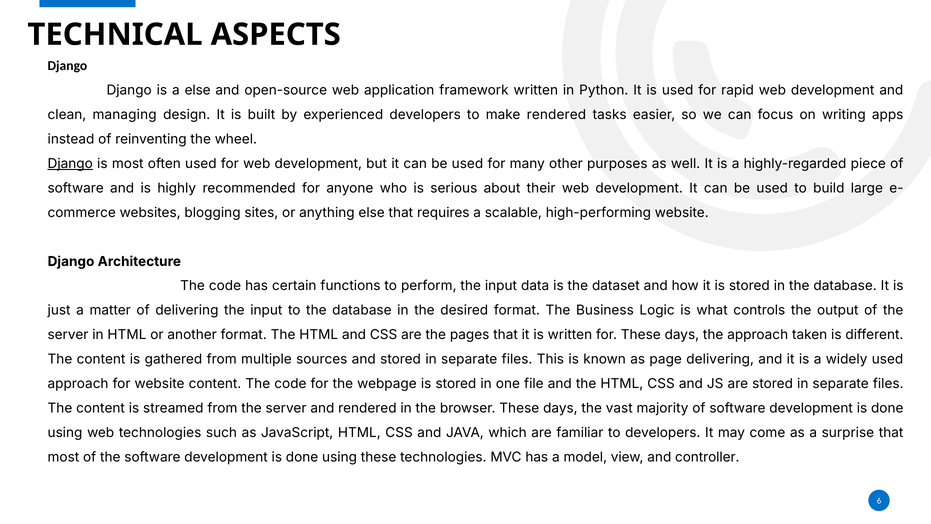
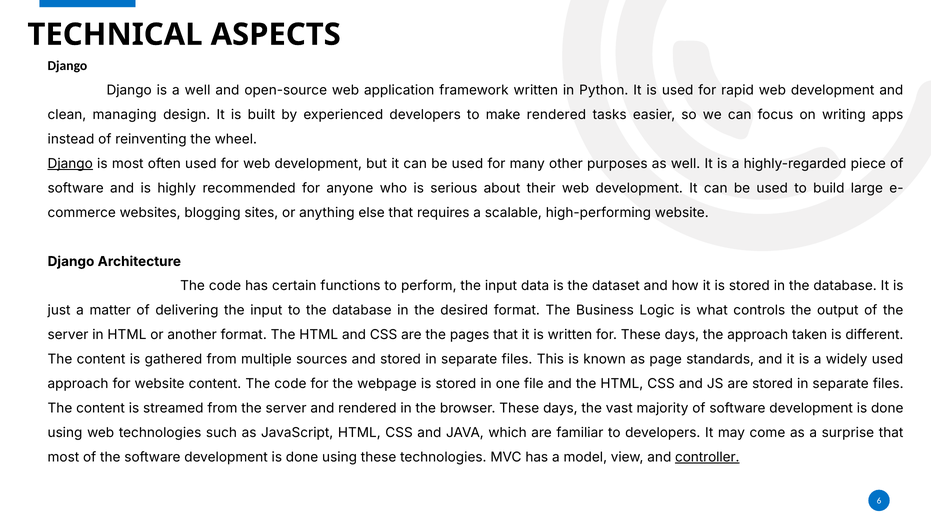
a else: else -> well
page delivering: delivering -> standards
controller underline: none -> present
